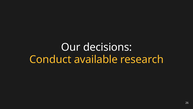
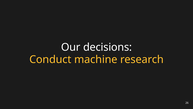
available: available -> machine
